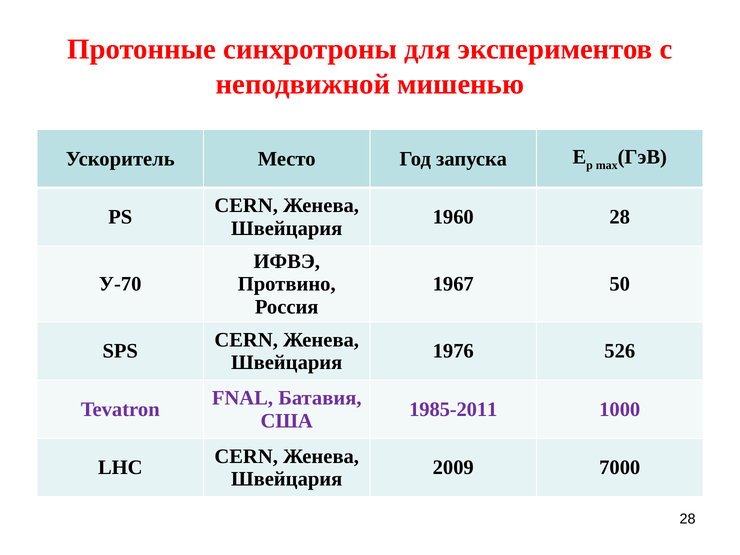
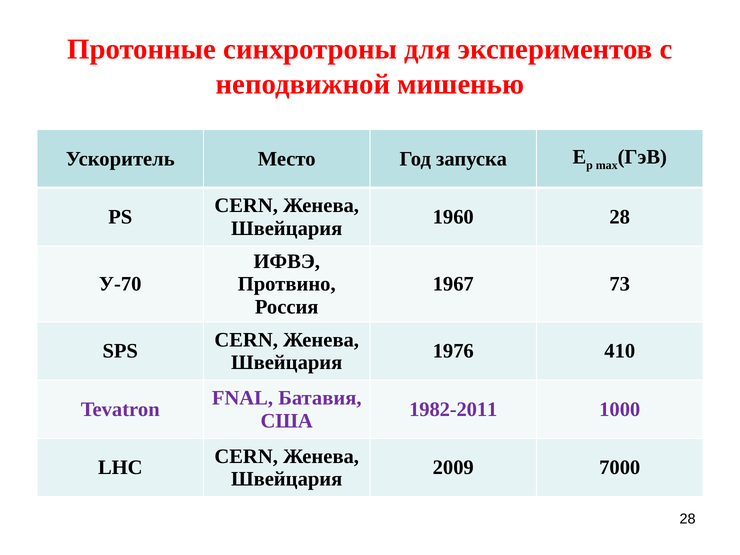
50: 50 -> 73
526: 526 -> 410
1985-2011: 1985-2011 -> 1982-2011
